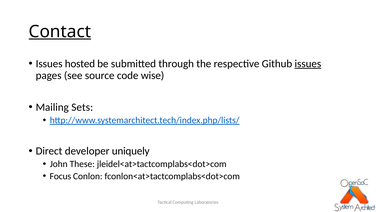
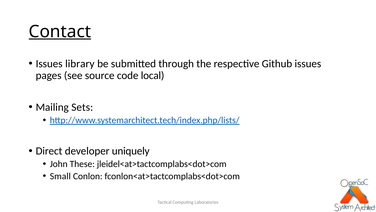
hosted: hosted -> library
issues at (308, 64) underline: present -> none
wise: wise -> local
Focus: Focus -> Small
